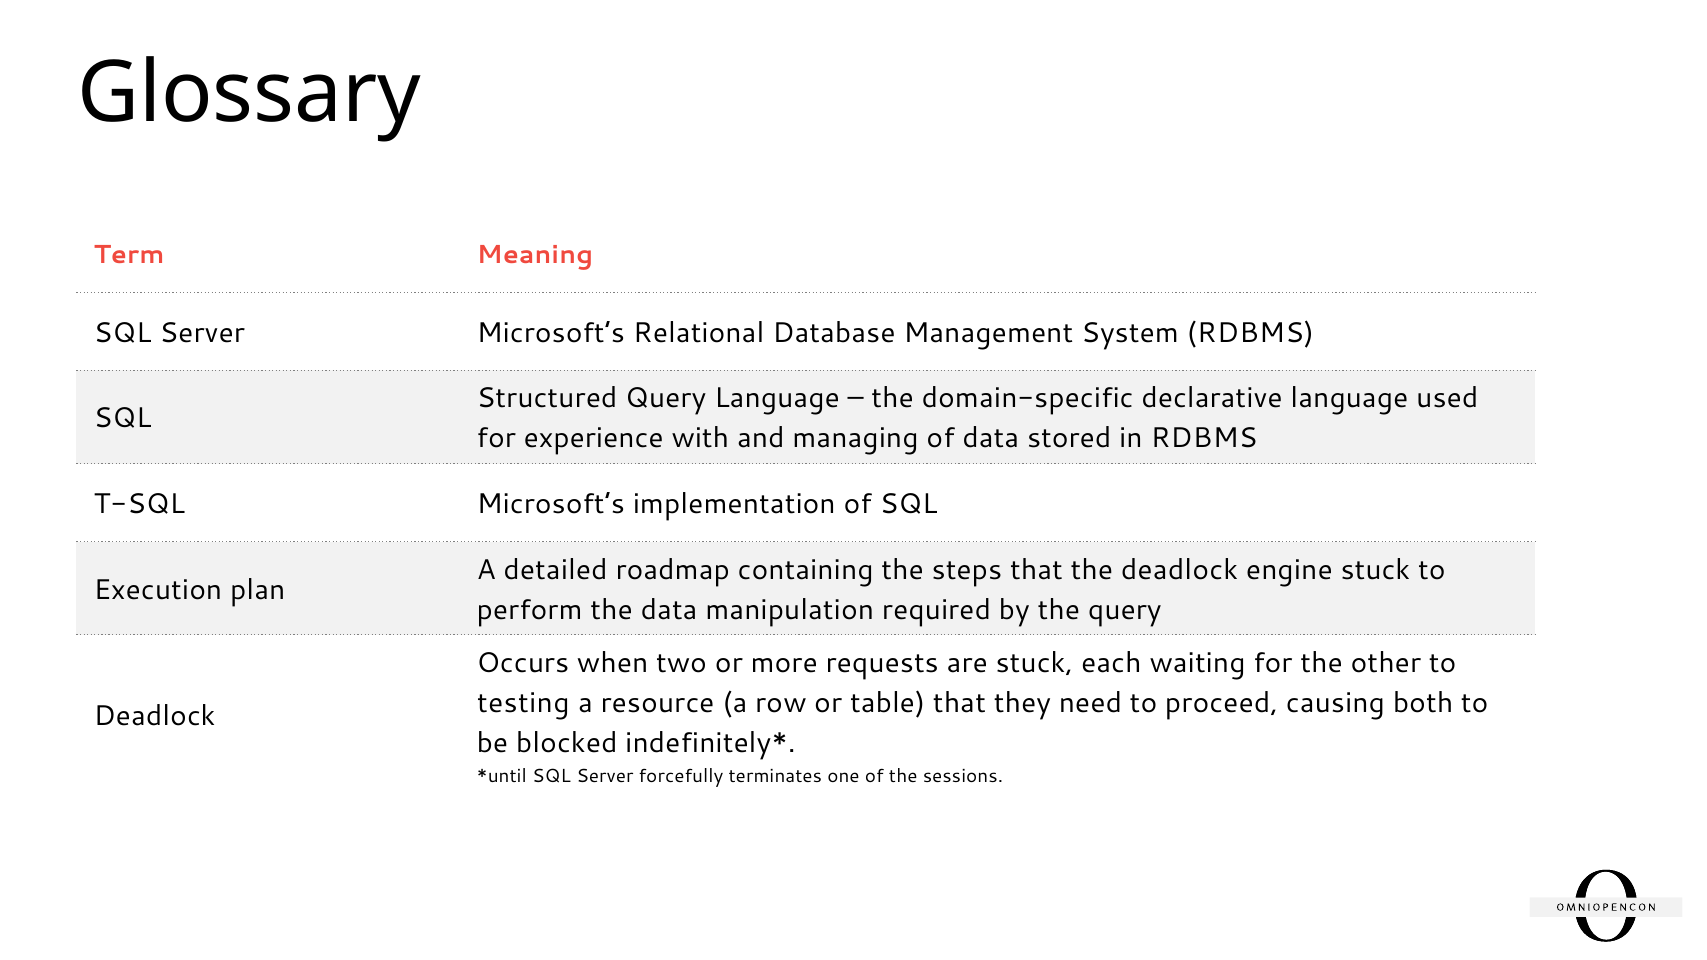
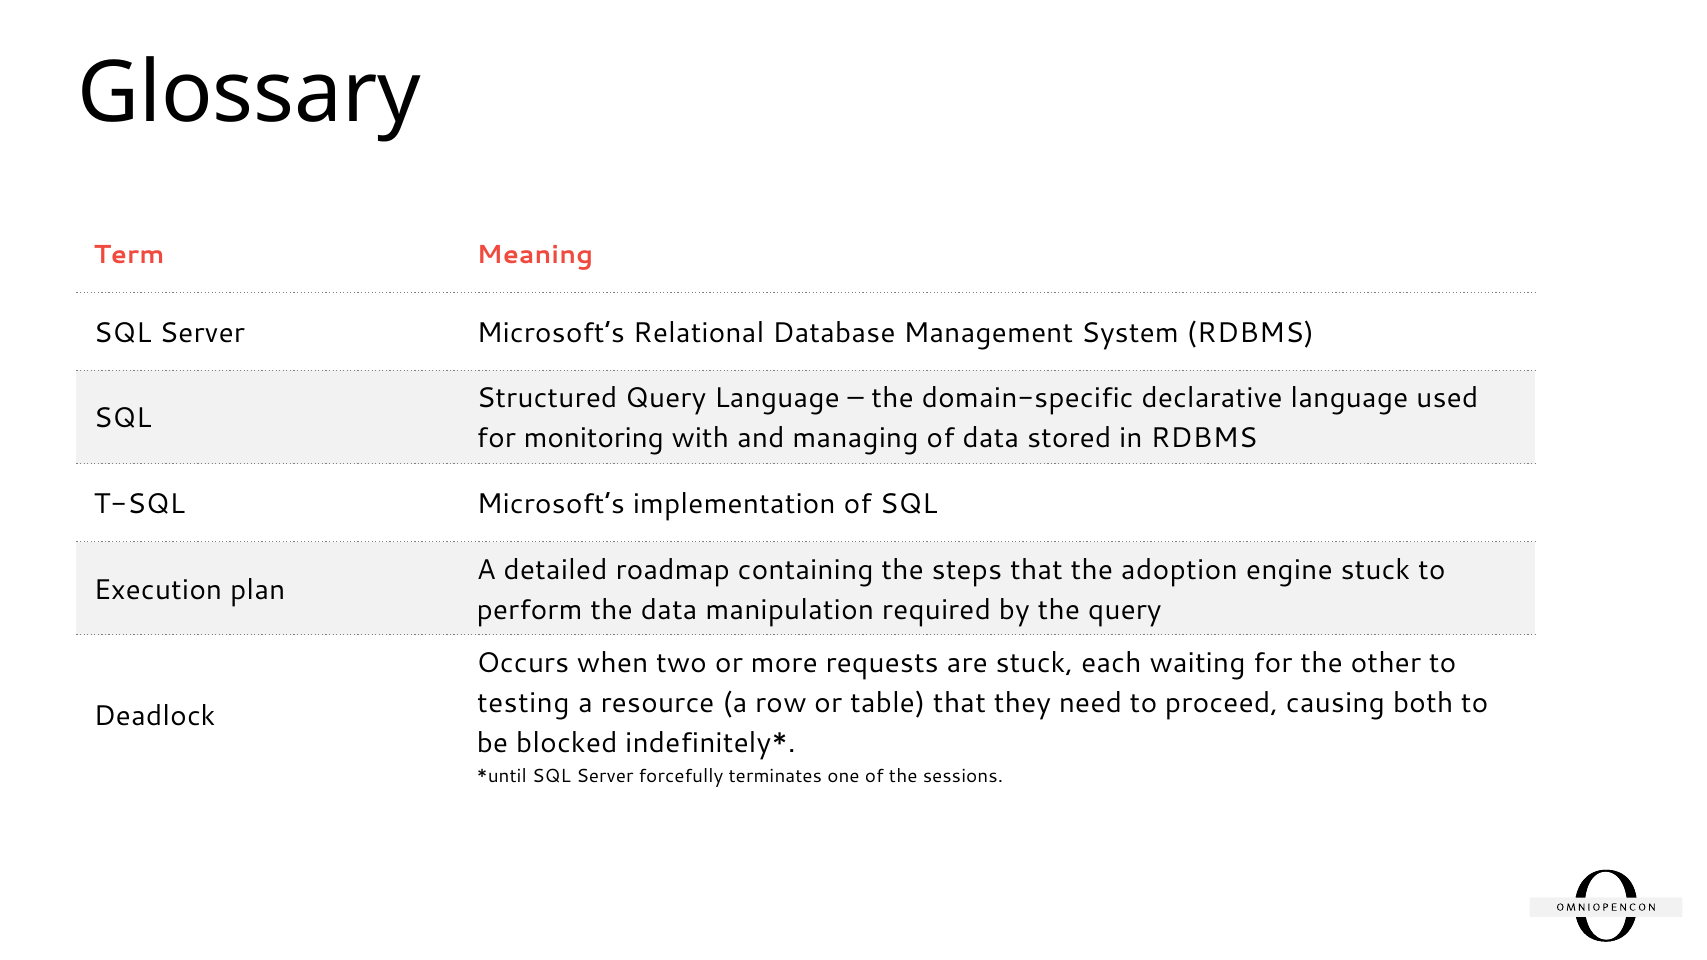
experience: experience -> monitoring
the deadlock: deadlock -> adoption
